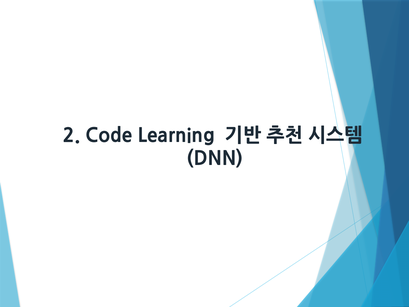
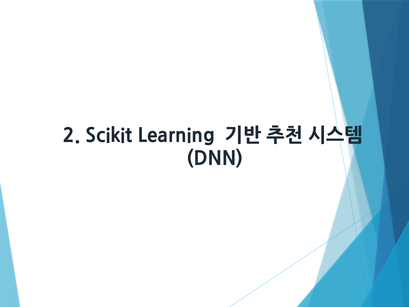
Code: Code -> Scikit
